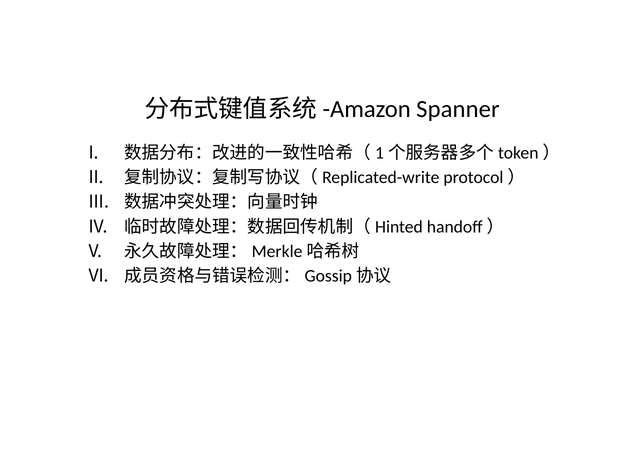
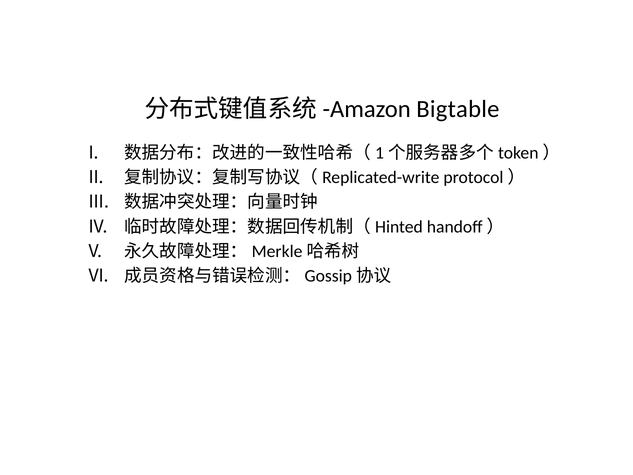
Spanner: Spanner -> Bigtable
